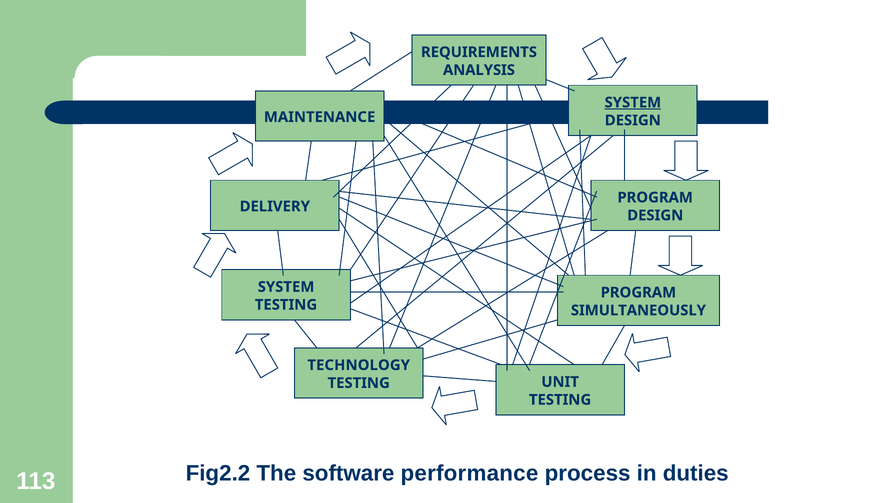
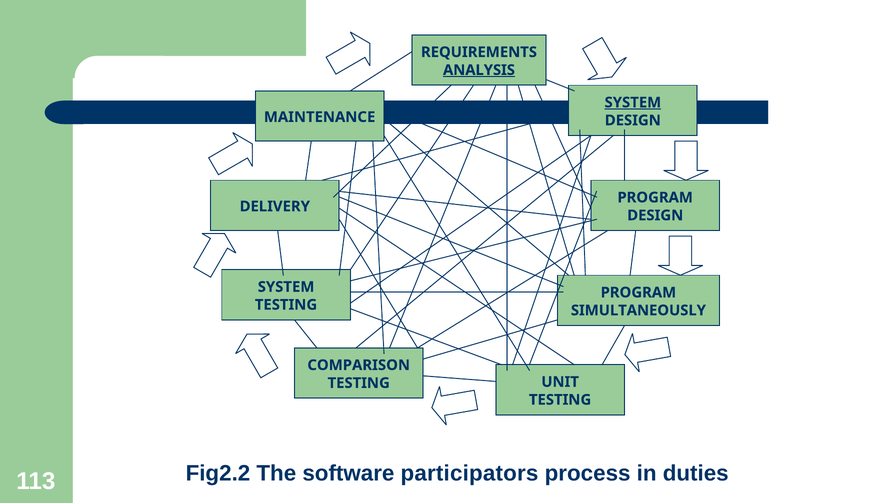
ANALYSIS underline: none -> present
TECHNOLOGY: TECHNOLOGY -> COMPARISON
performance: performance -> participators
